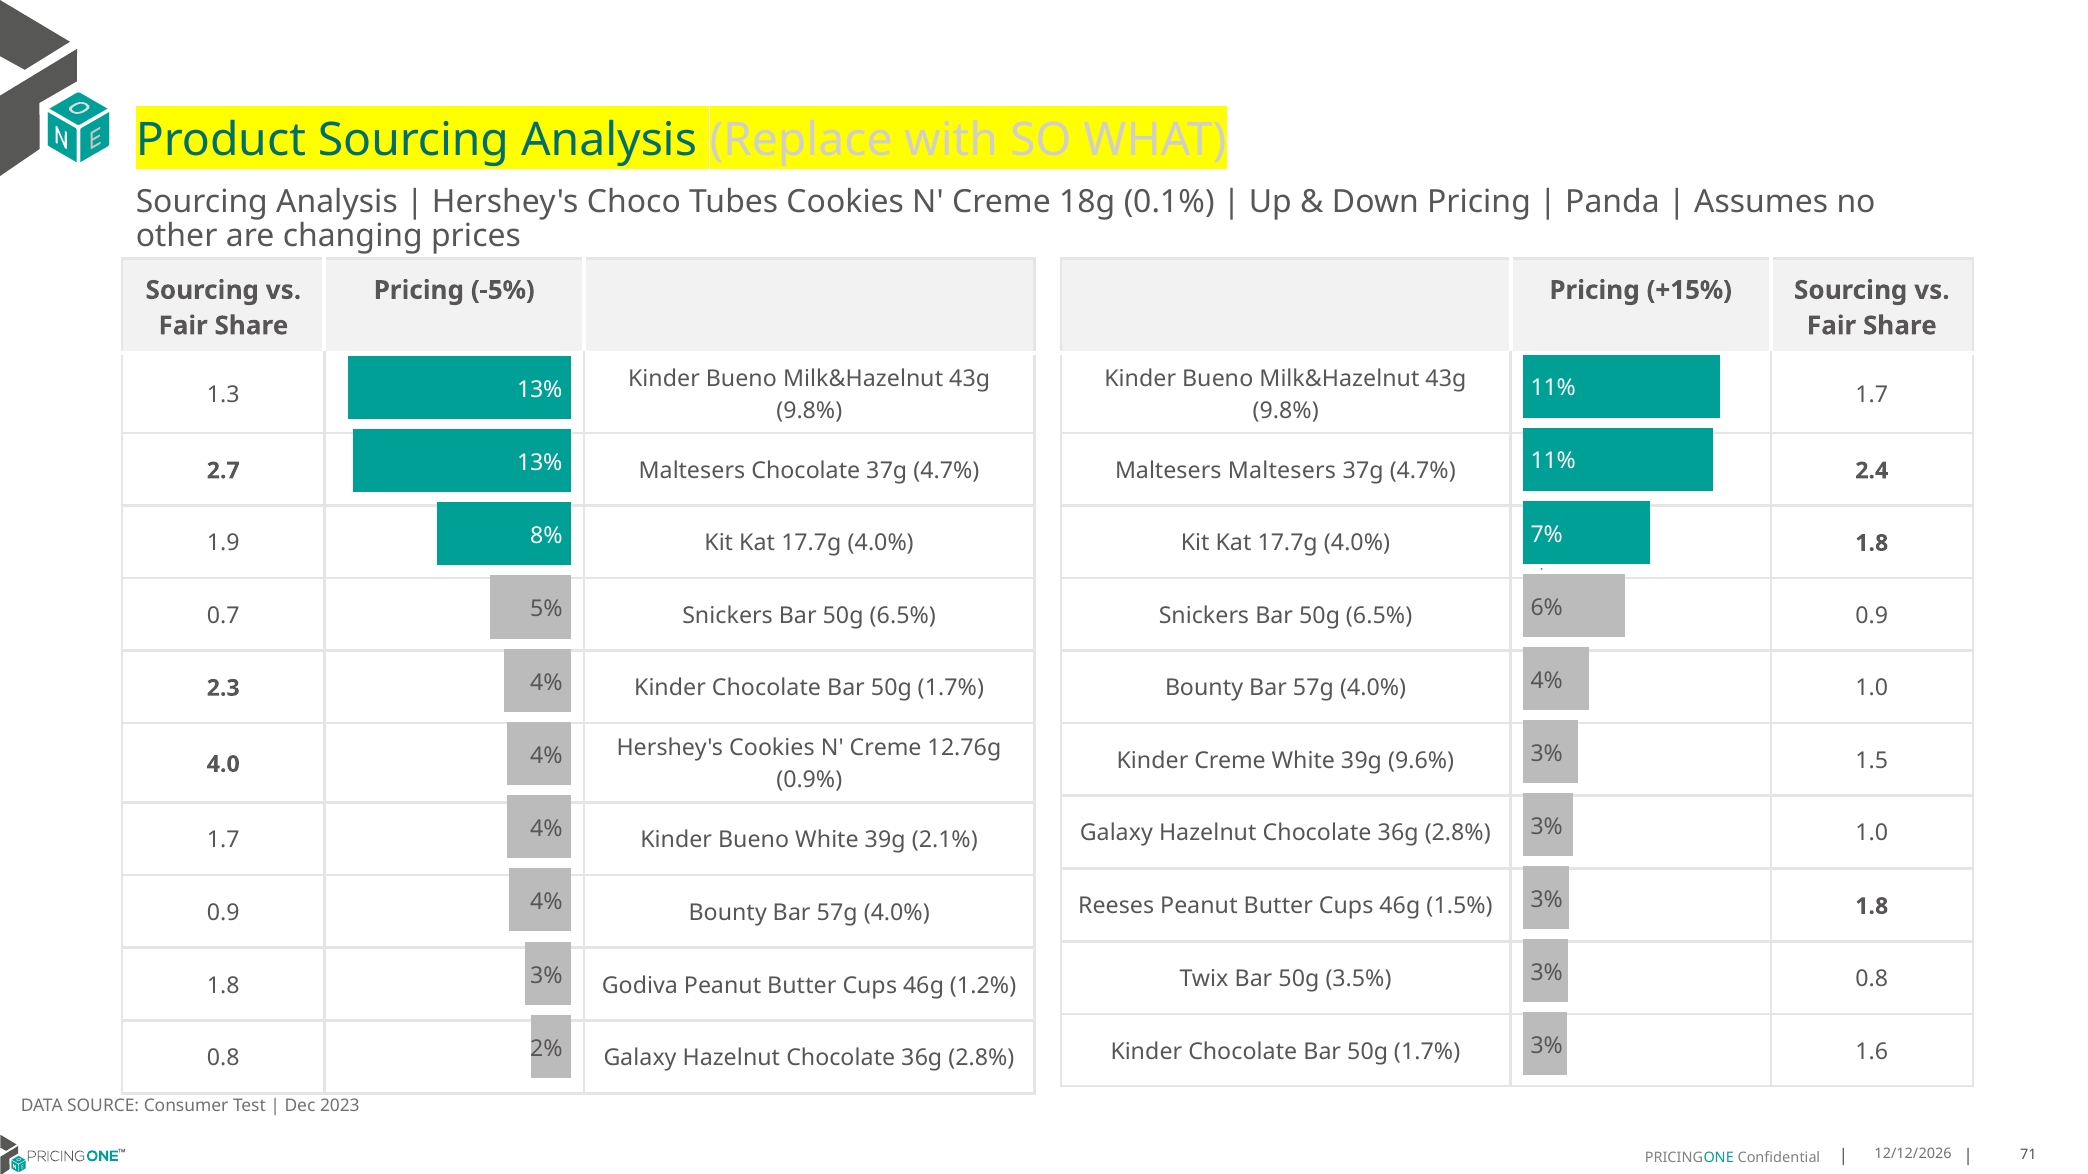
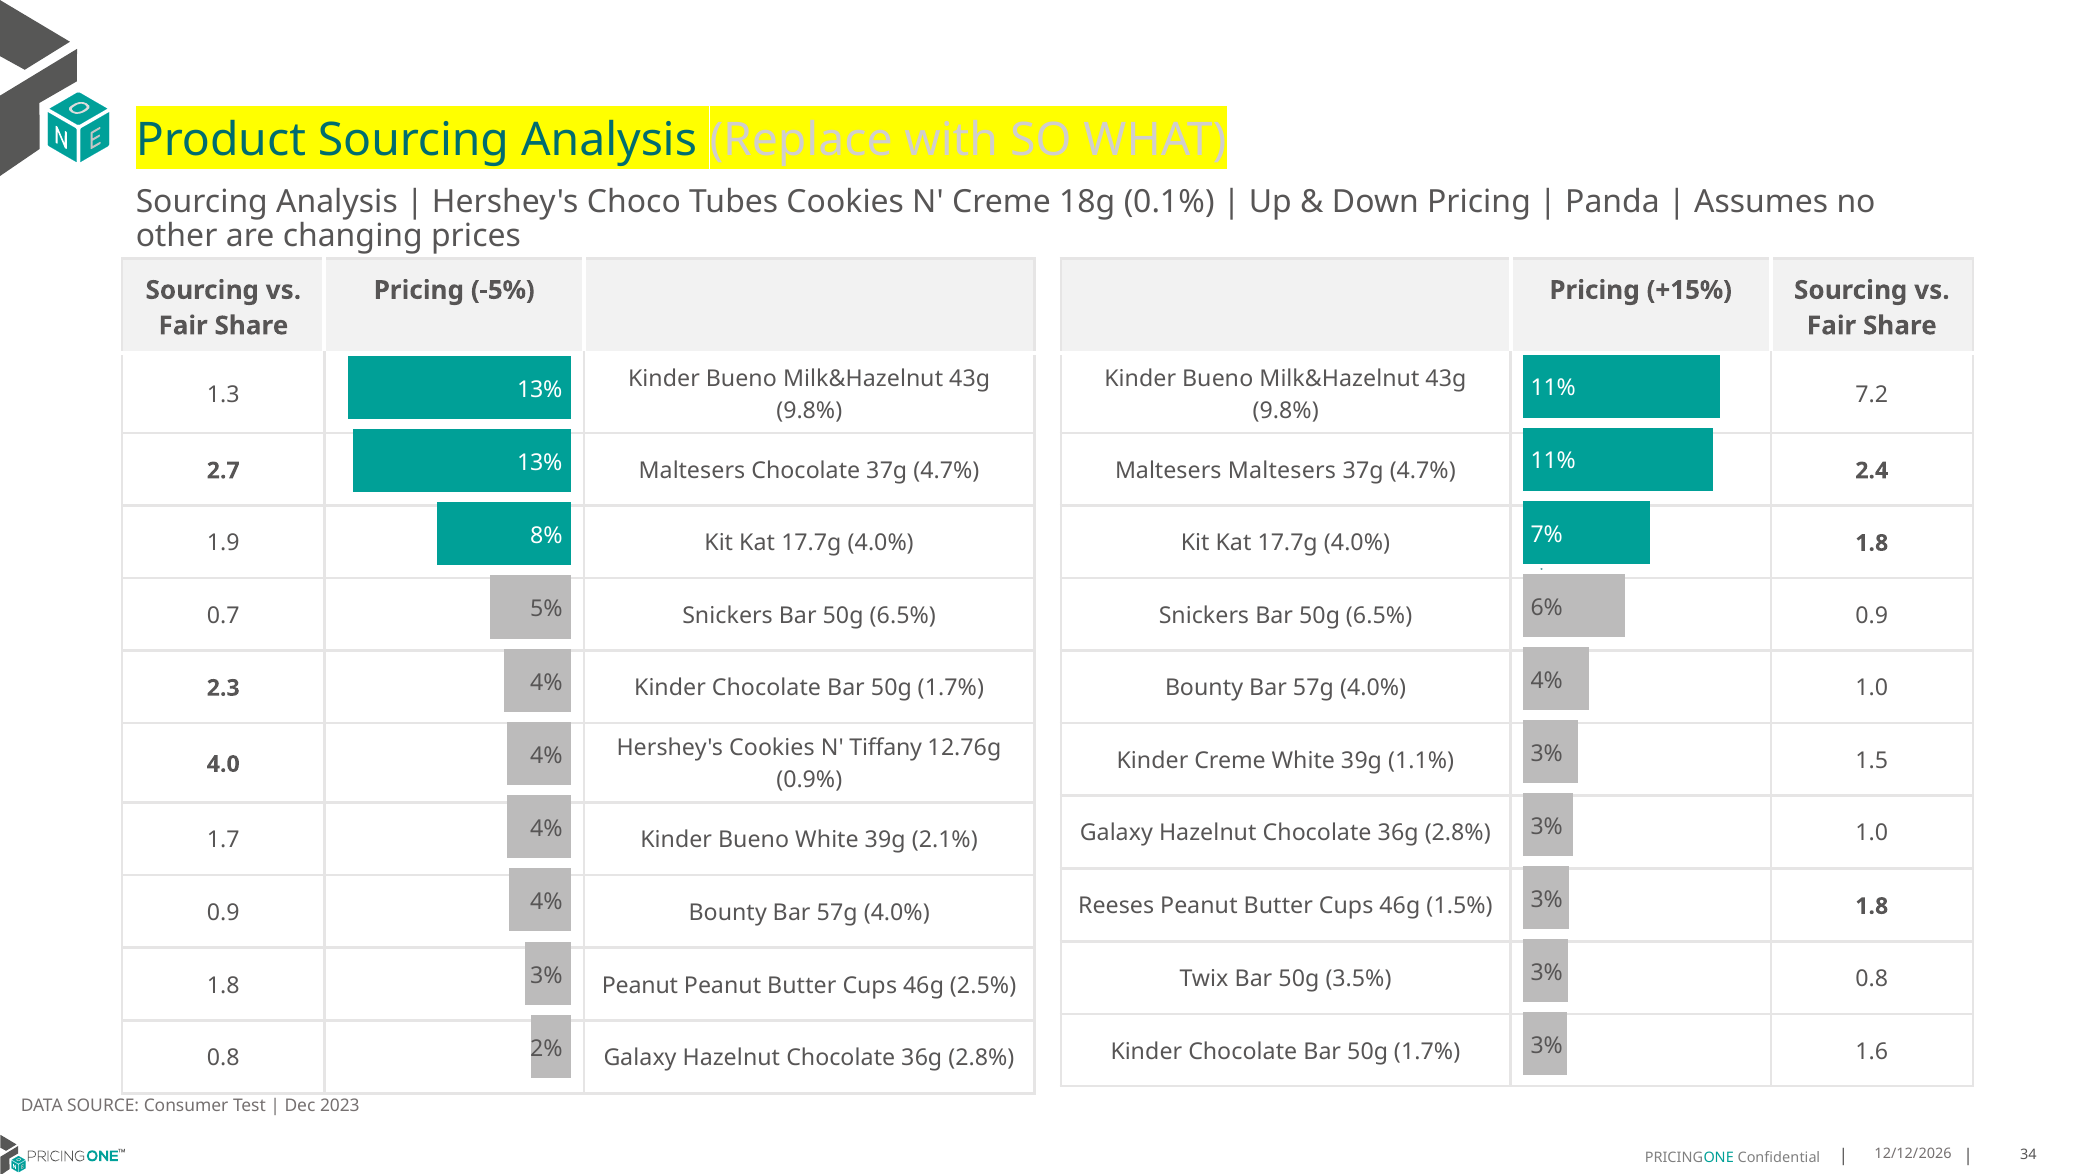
1.7 at (1872, 395): 1.7 -> 7.2
Hershey's Cookies N Creme: Creme -> Tiffany
9.6%: 9.6% -> 1.1%
1.8 Godiva: Godiva -> Peanut
1.2%: 1.2% -> 2.5%
71: 71 -> 34
